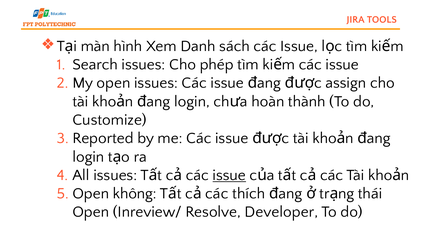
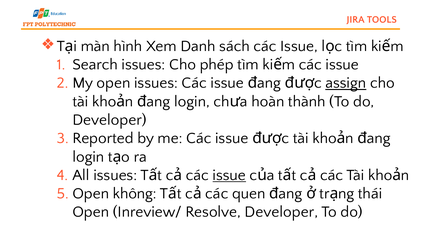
assign underline: none -> present
Customize at (110, 120): Customize -> Developer
thích: thích -> quen
